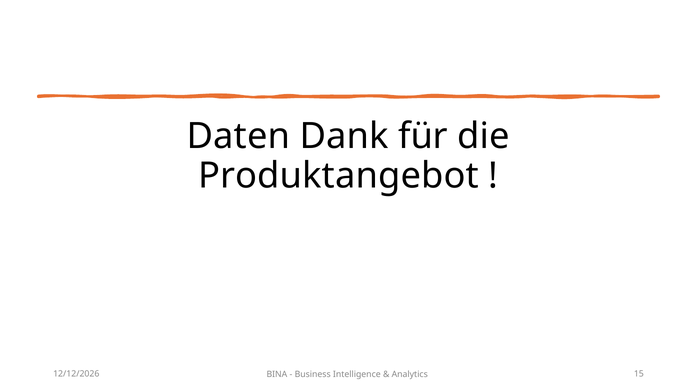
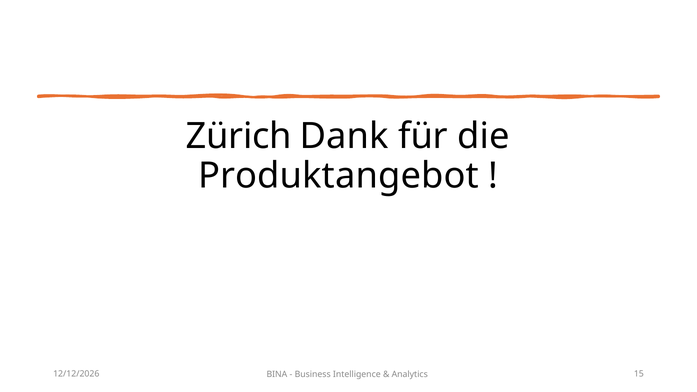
Daten: Daten -> Zürich
